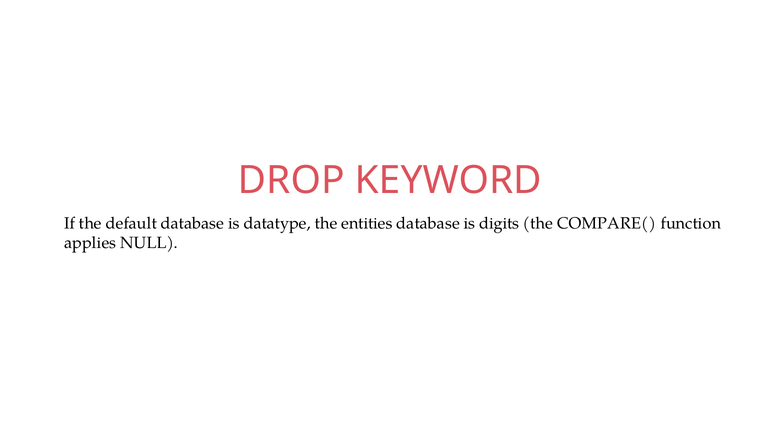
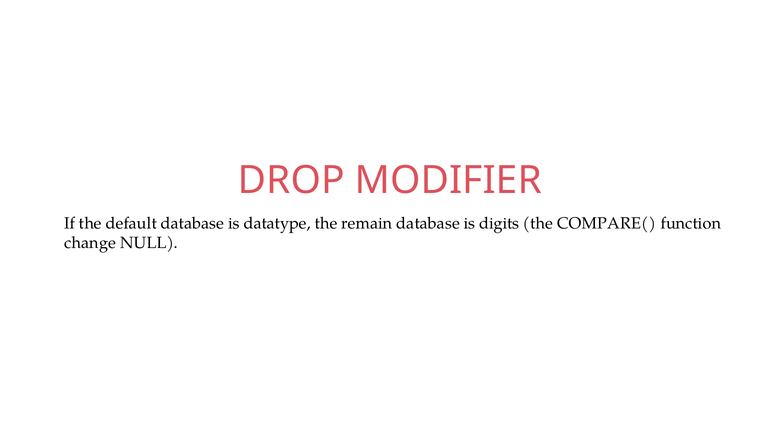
KEYWORD: KEYWORD -> MODIFIER
entities: entities -> remain
applies: applies -> change
